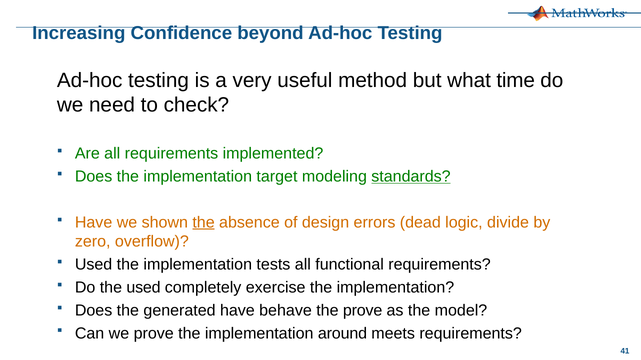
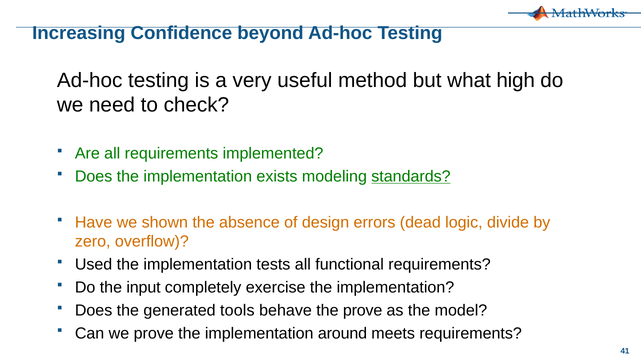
time: time -> high
target: target -> exists
the at (204, 223) underline: present -> none
the used: used -> input
generated have: have -> tools
